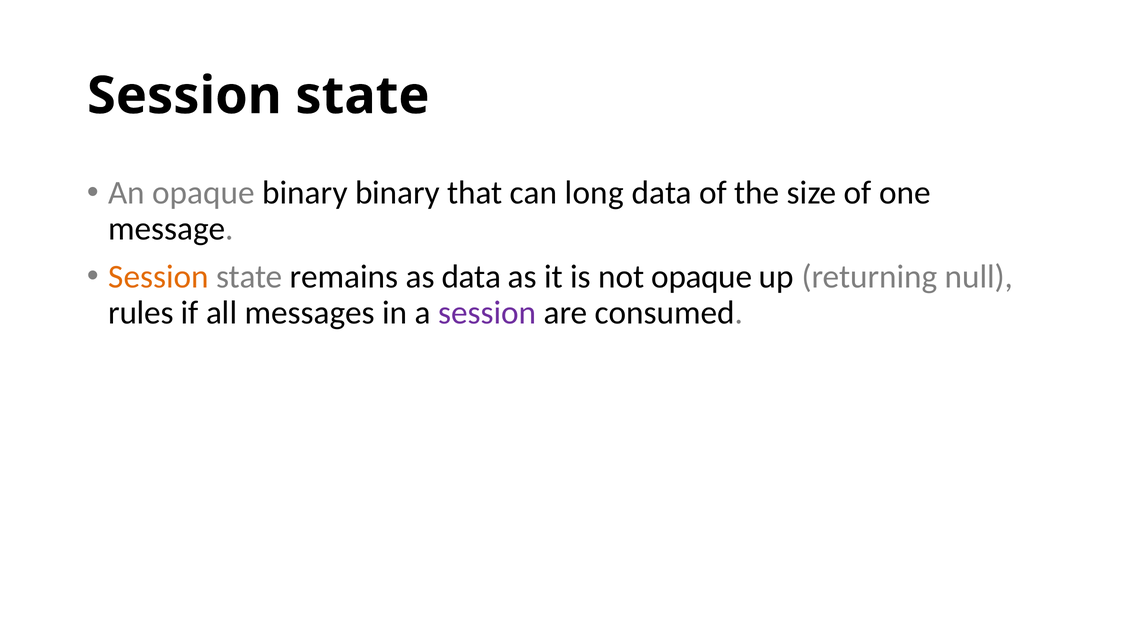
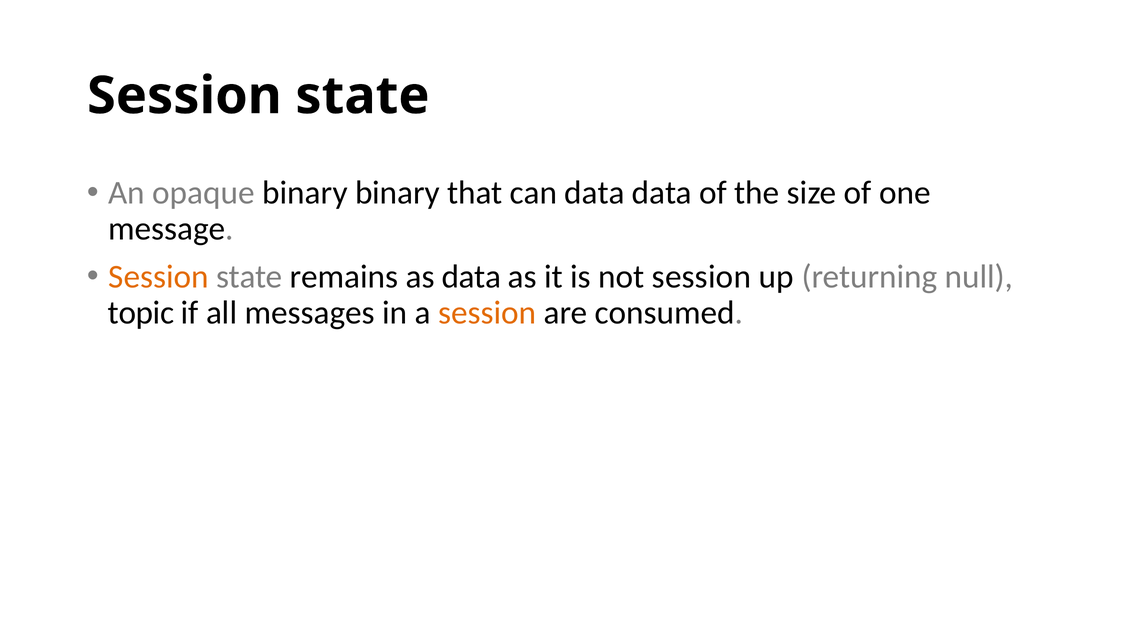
can long: long -> data
not opaque: opaque -> session
rules: rules -> topic
session at (487, 313) colour: purple -> orange
